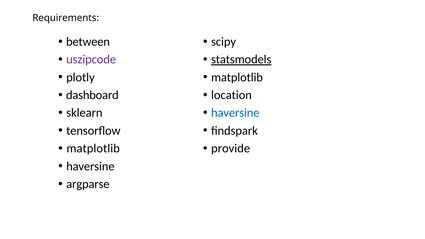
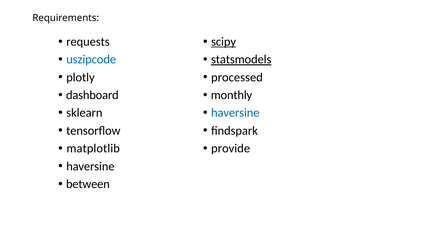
between: between -> requests
scipy underline: none -> present
uszipcode colour: purple -> blue
matplotlib at (237, 77): matplotlib -> processed
location: location -> monthly
argparse: argparse -> between
